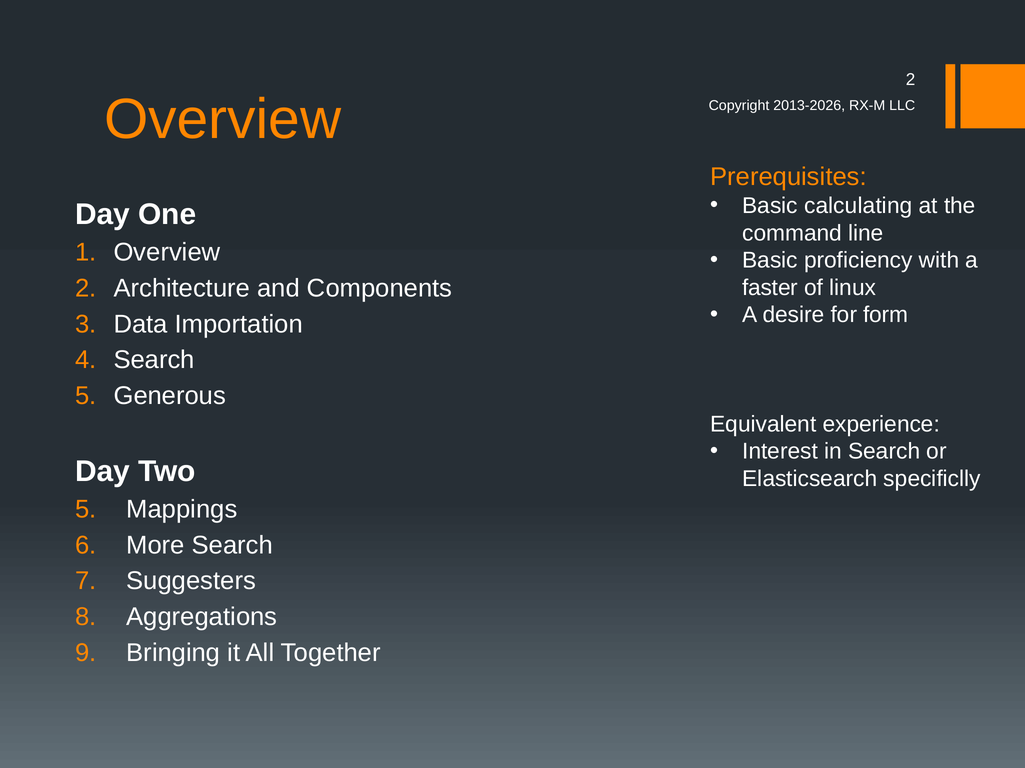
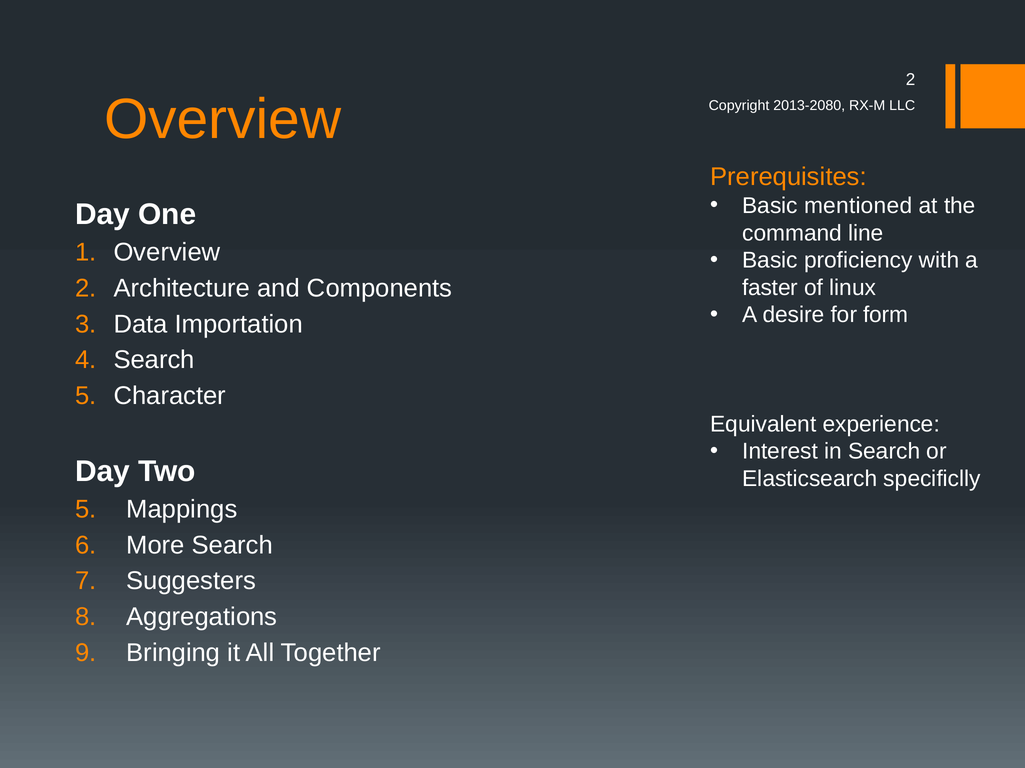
2013-2026: 2013-2026 -> 2013-2080
calculating: calculating -> mentioned
Generous: Generous -> Character
